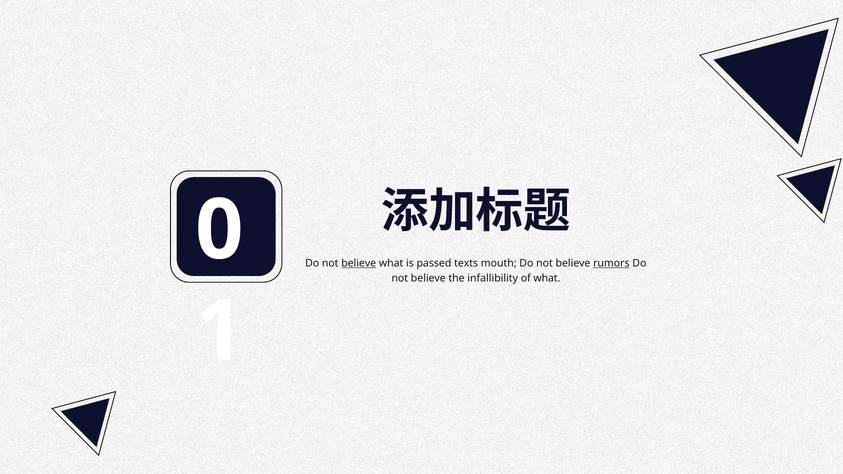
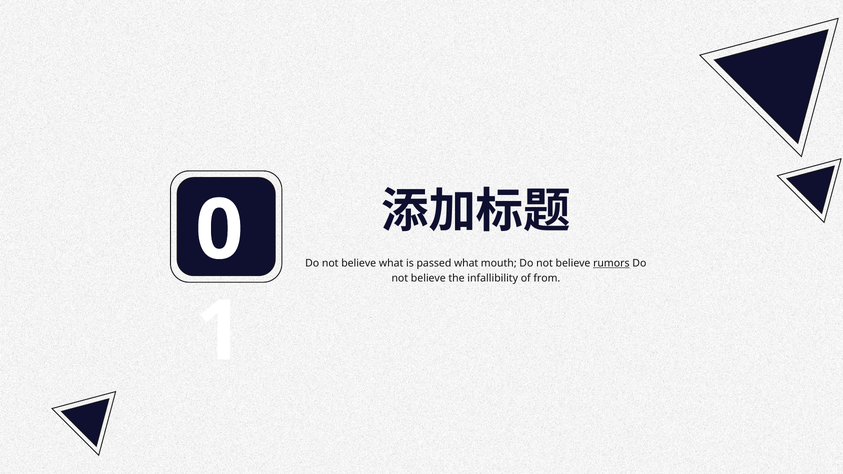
believe at (359, 263) underline: present -> none
passed texts: texts -> what
of what: what -> from
